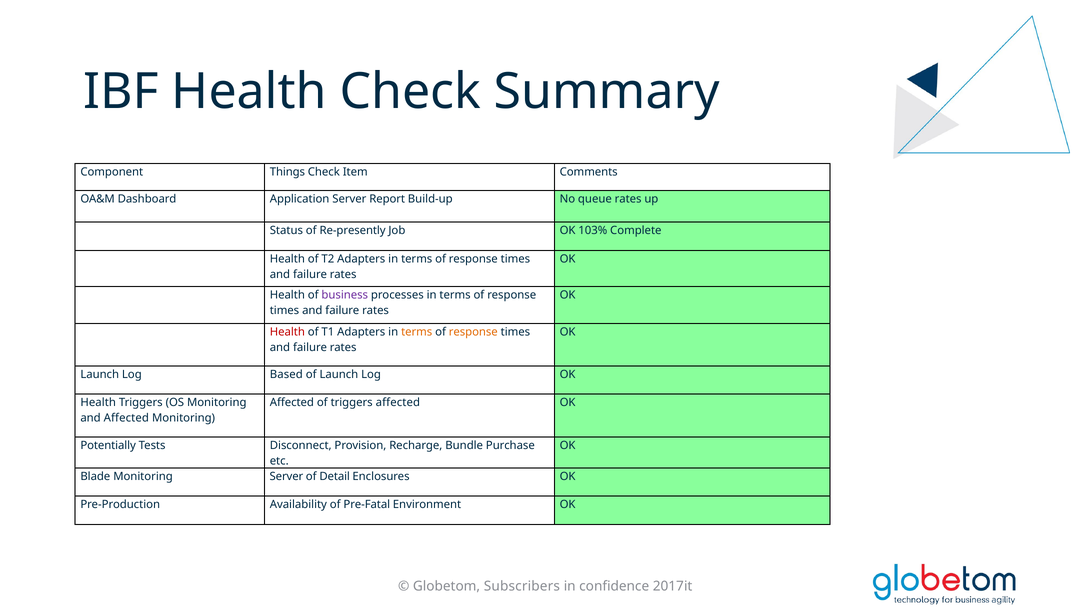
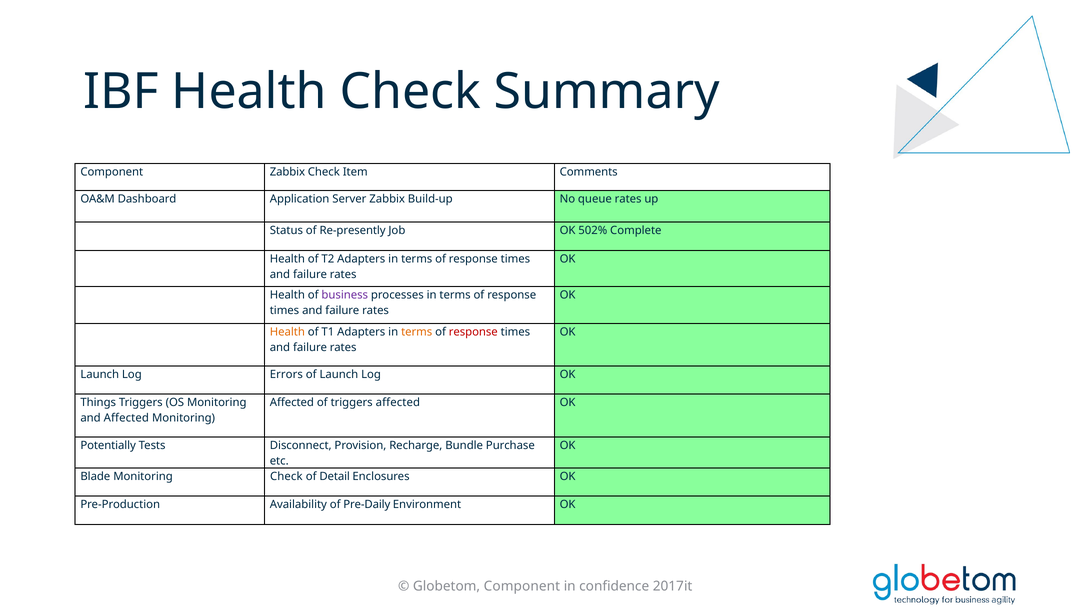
Component Things: Things -> Zabbix
Server Report: Report -> Zabbix
103%: 103% -> 502%
Health at (287, 332) colour: red -> orange
response at (473, 332) colour: orange -> red
Based: Based -> Errors
Health at (98, 402): Health -> Things
Monitoring Server: Server -> Check
Pre-Fatal: Pre-Fatal -> Pre-Daily
Globetom Subscribers: Subscribers -> Component
